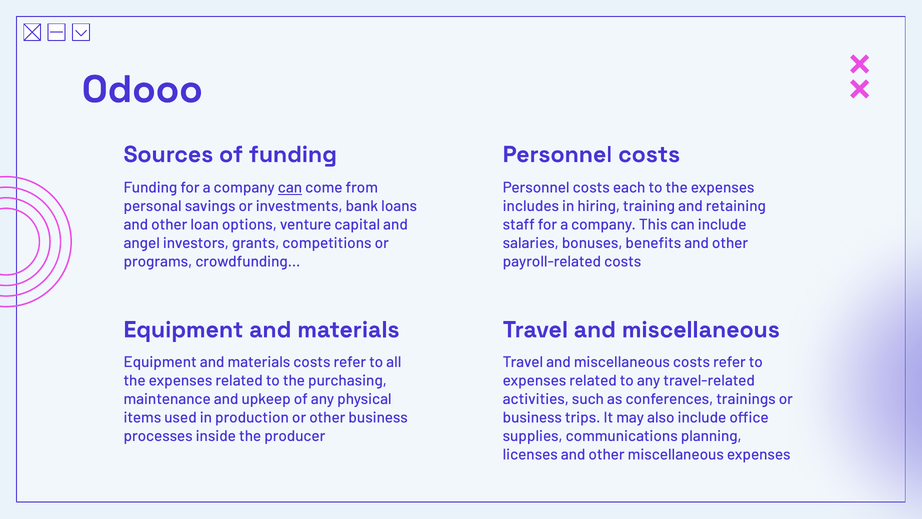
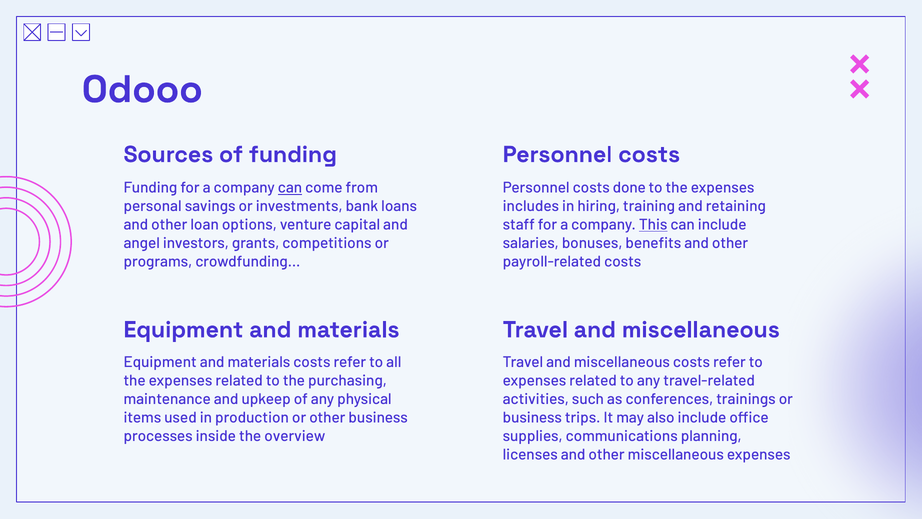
each: each -> done
This underline: none -> present
producer: producer -> overview
